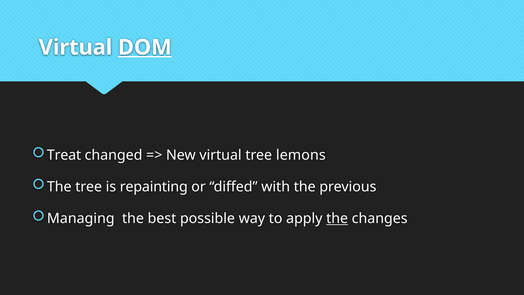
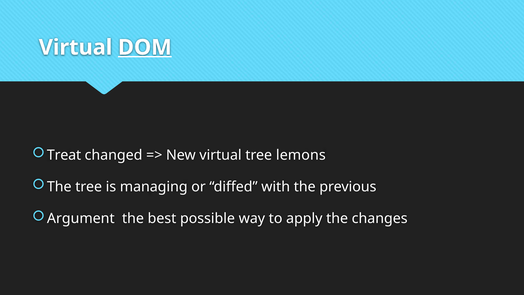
repainting: repainting -> managing
Managing: Managing -> Argument
the at (337, 218) underline: present -> none
